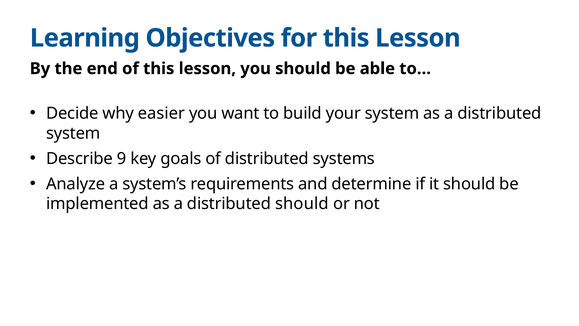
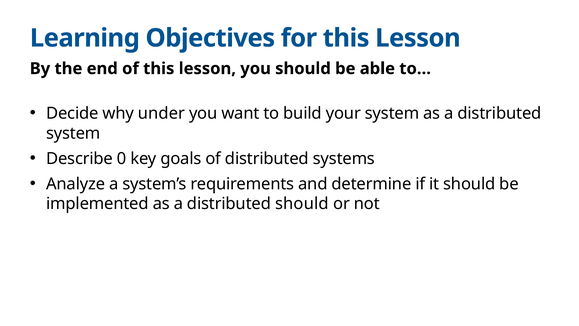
easier: easier -> under
9: 9 -> 0
